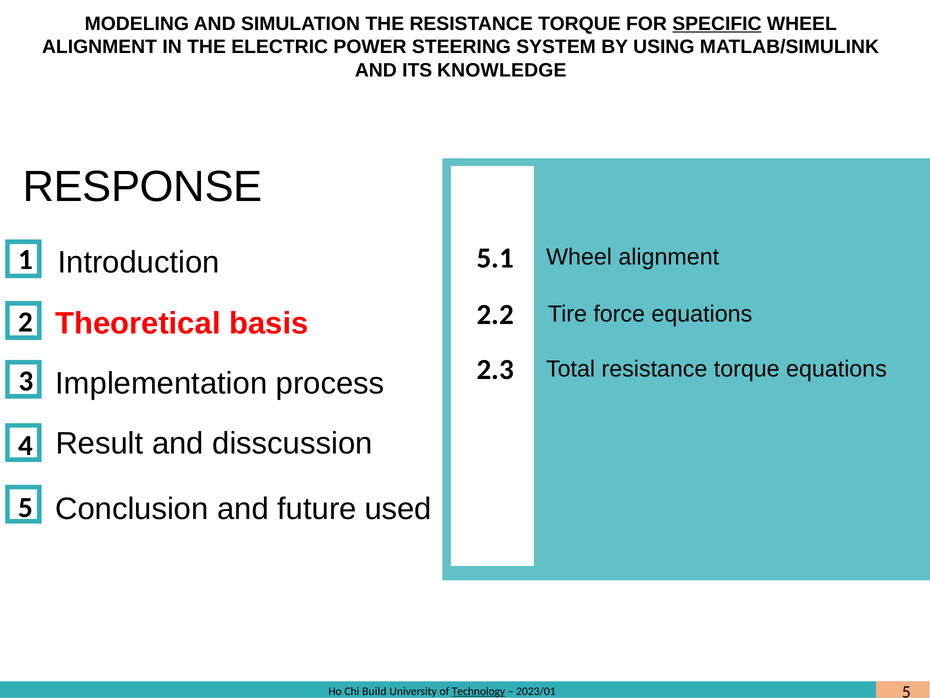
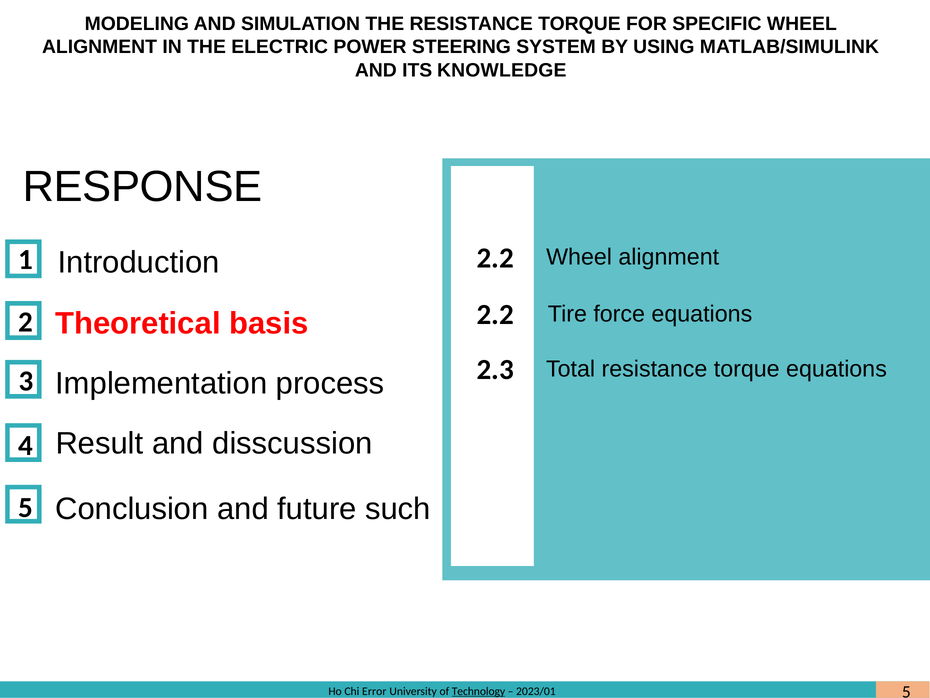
SPECIFIC underline: present -> none
5.1 at (495, 258): 5.1 -> 2.2
used: used -> such
Build: Build -> Error
